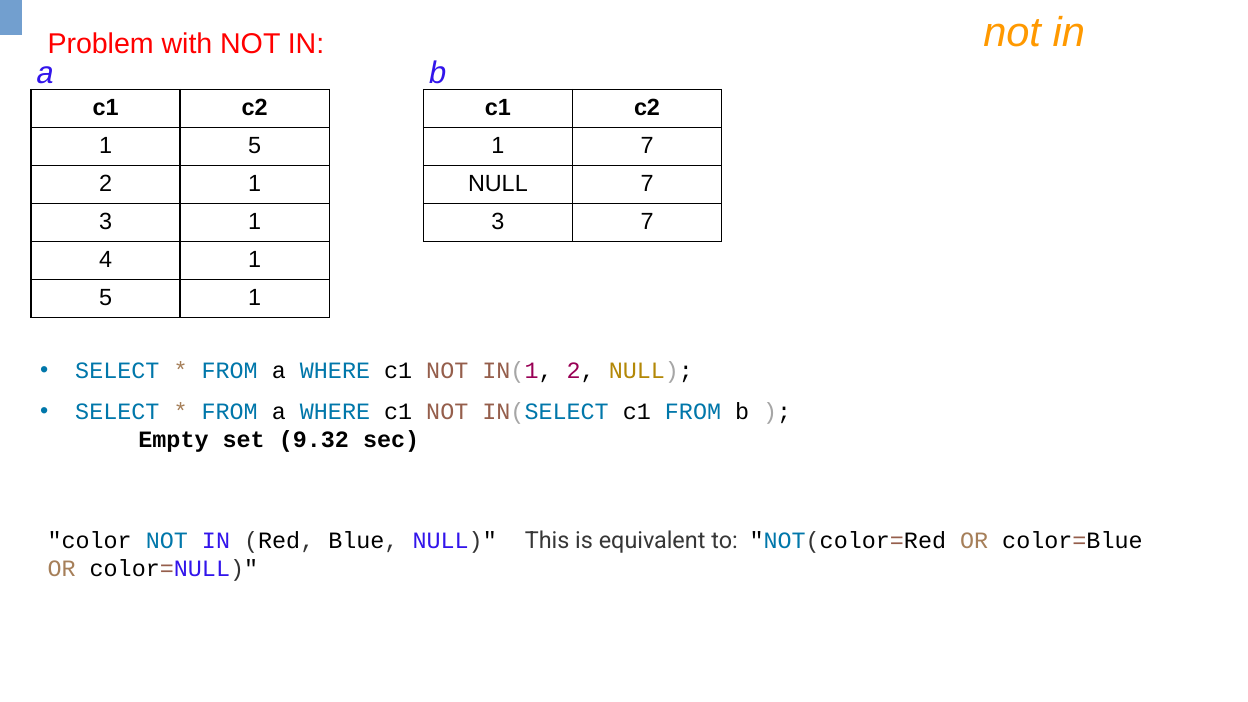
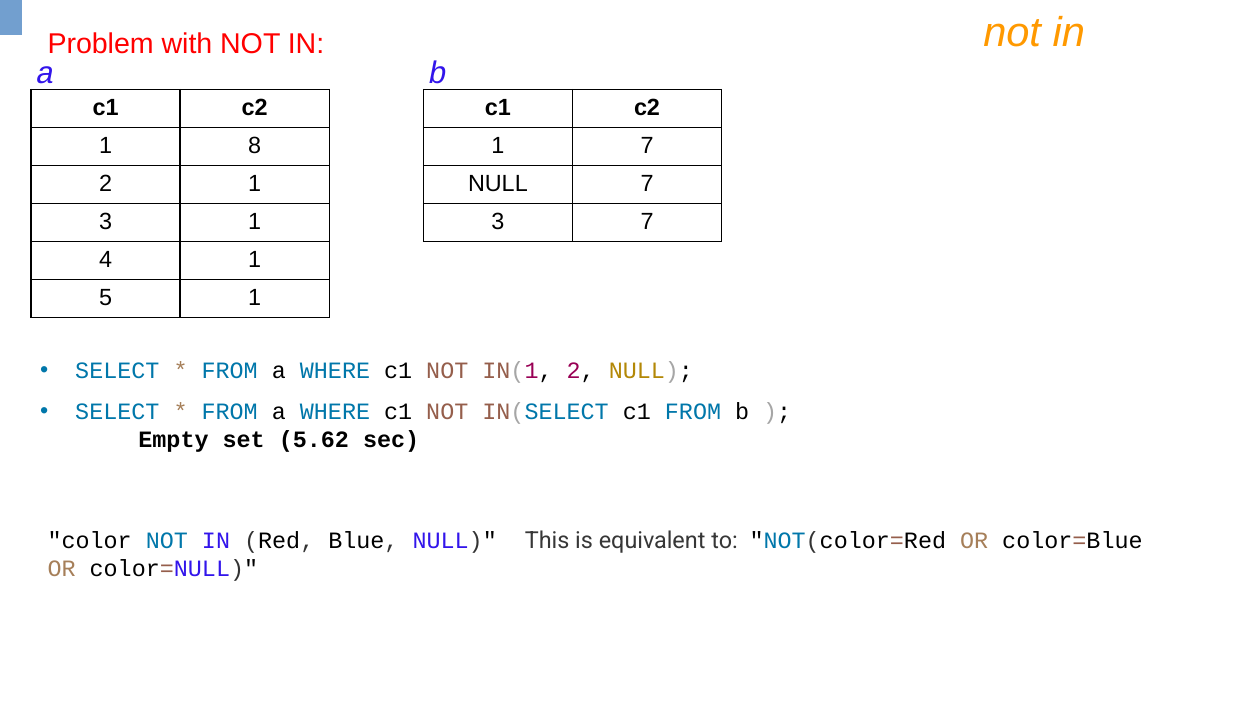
5 at (255, 146): 5 -> 8
9.32: 9.32 -> 5.62
